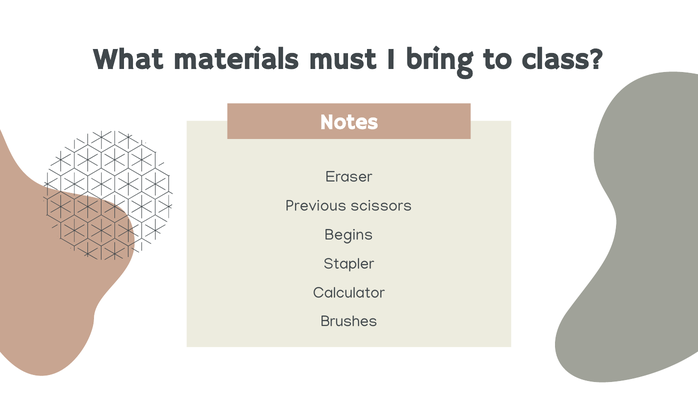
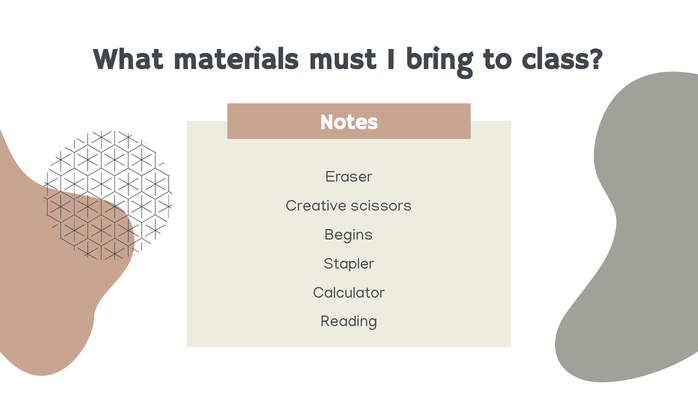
Previous: Previous -> Creative
Brushes: Brushes -> Reading
